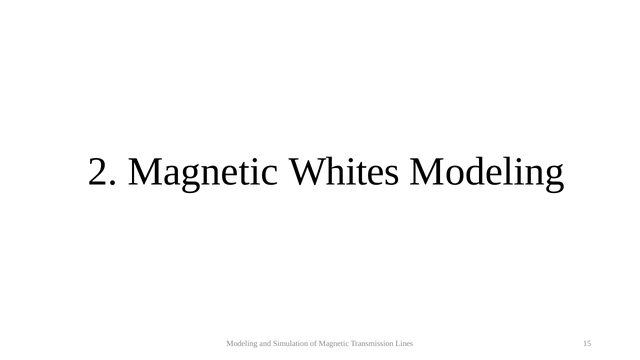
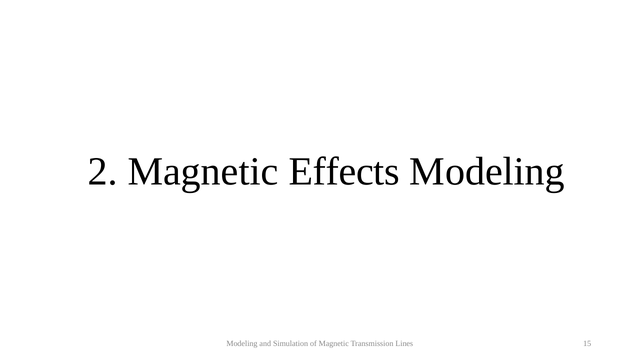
Whites: Whites -> Effects
